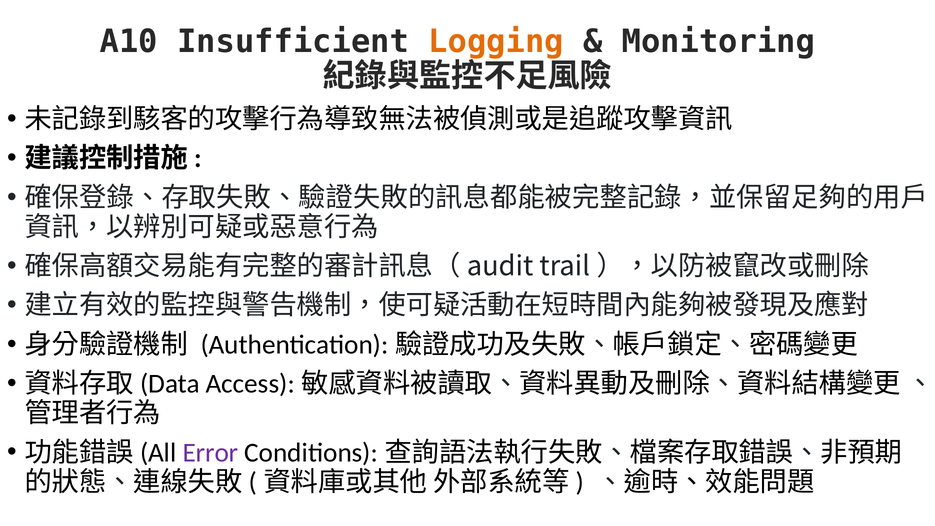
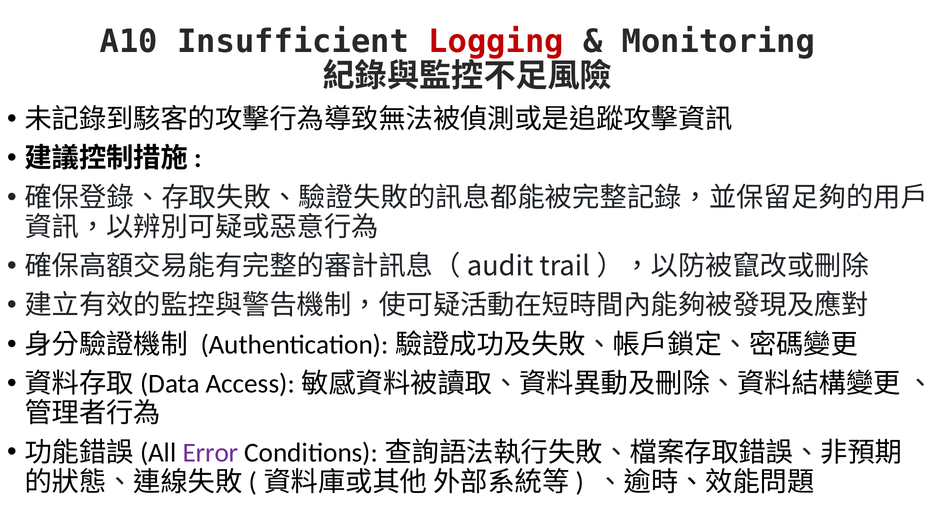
Logging colour: orange -> red
